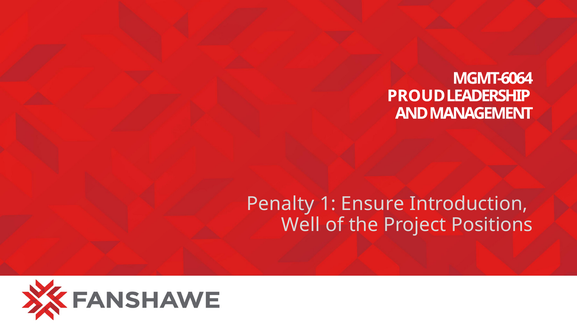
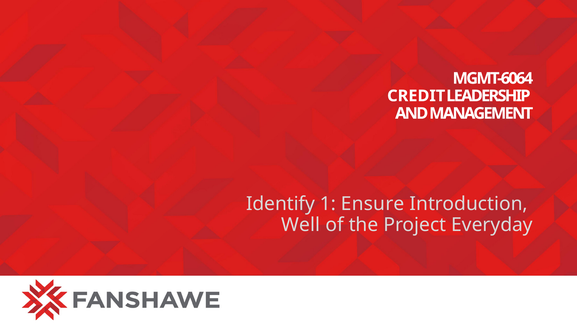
PROUD: PROUD -> CREDIT
Penalty: Penalty -> Identify
Positions: Positions -> Everyday
